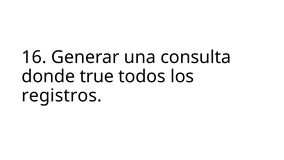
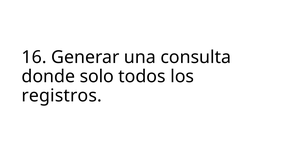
true: true -> solo
